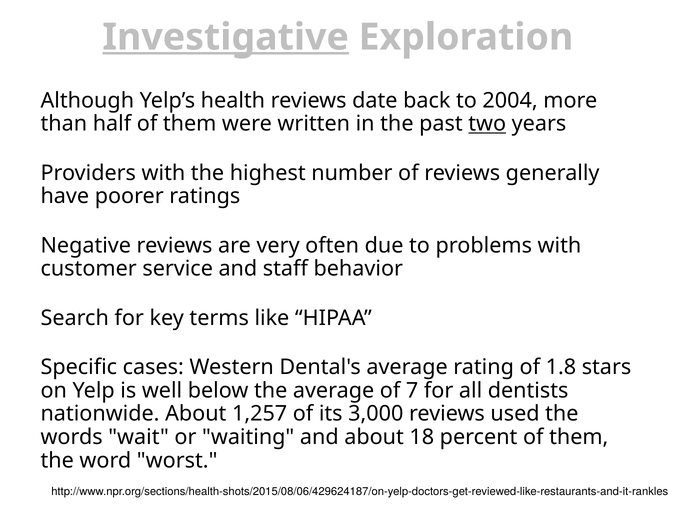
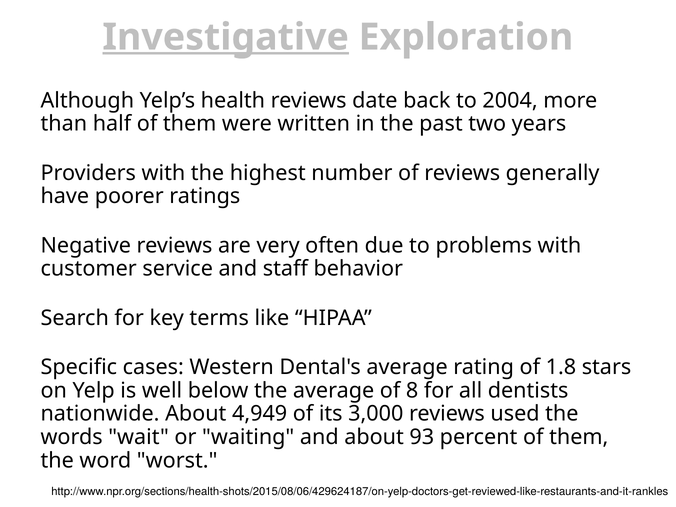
two underline: present -> none
7: 7 -> 8
1,257: 1,257 -> 4,949
18: 18 -> 93
